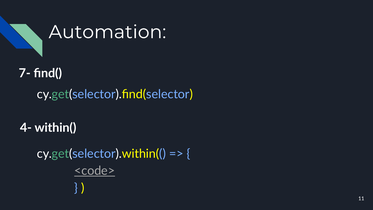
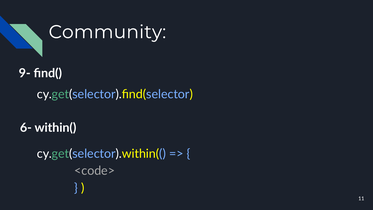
Automation: Automation -> Community
7-: 7- -> 9-
4-: 4- -> 6-
<code> underline: present -> none
